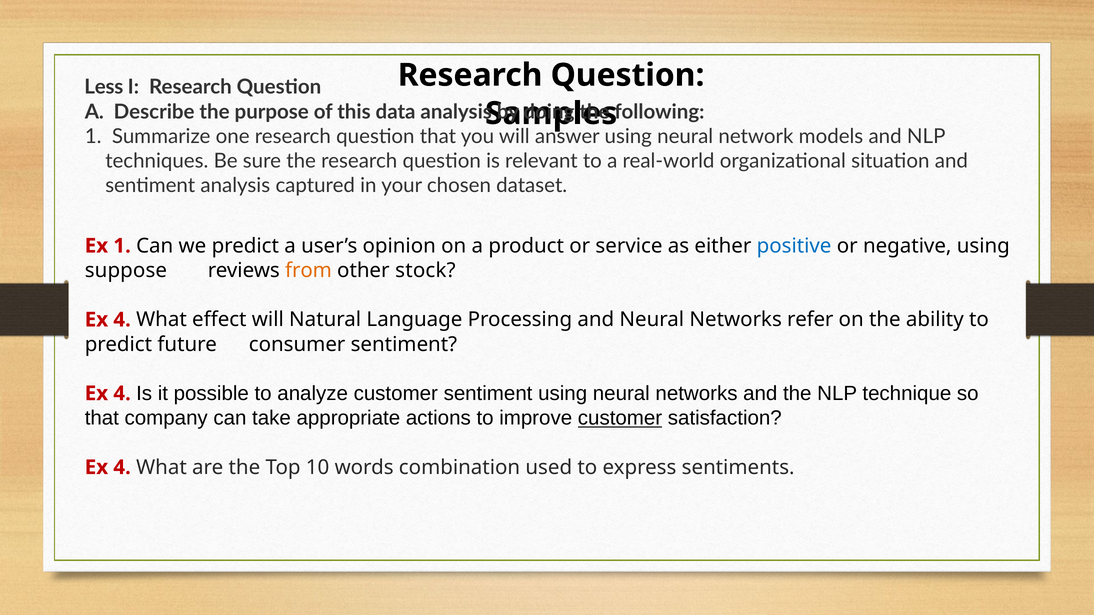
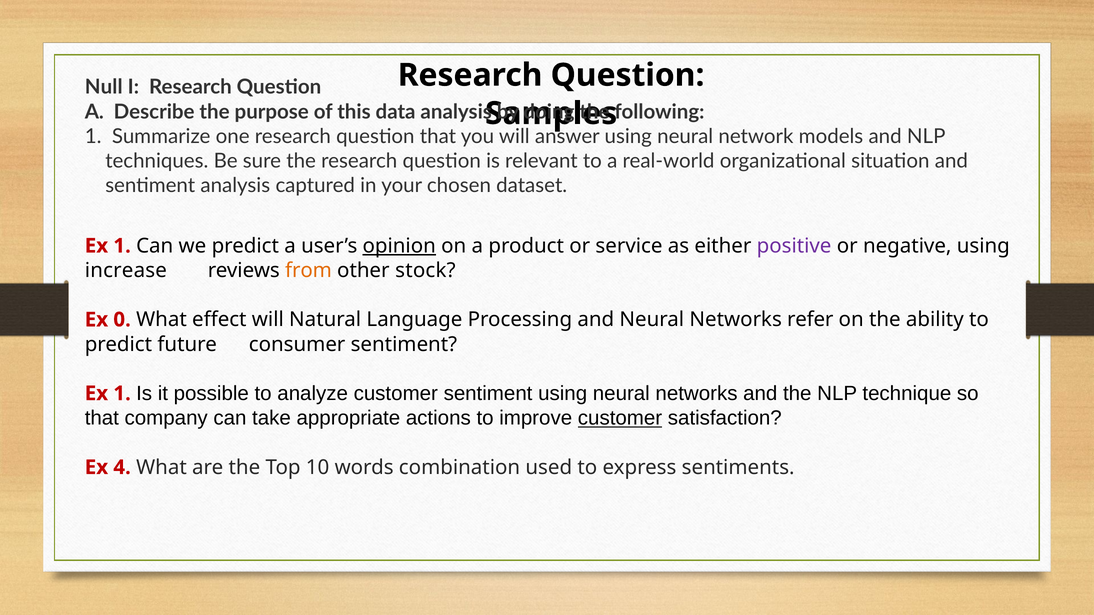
Less: Less -> Null
opinion underline: none -> present
positive colour: blue -> purple
suppose: suppose -> increase
4 at (122, 320): 4 -> 0
4 at (122, 394): 4 -> 1
